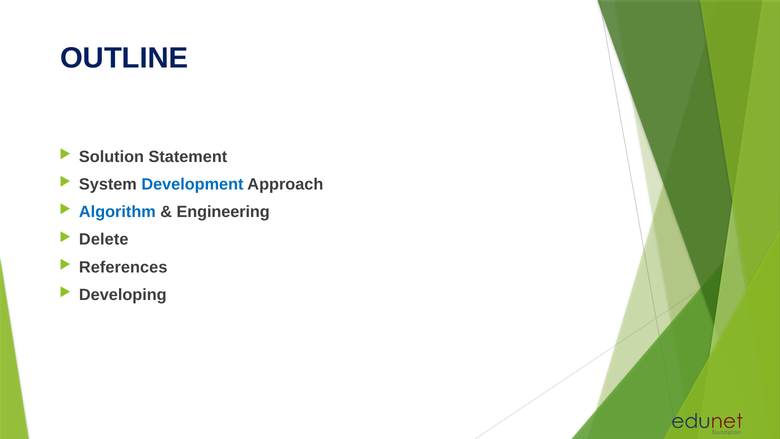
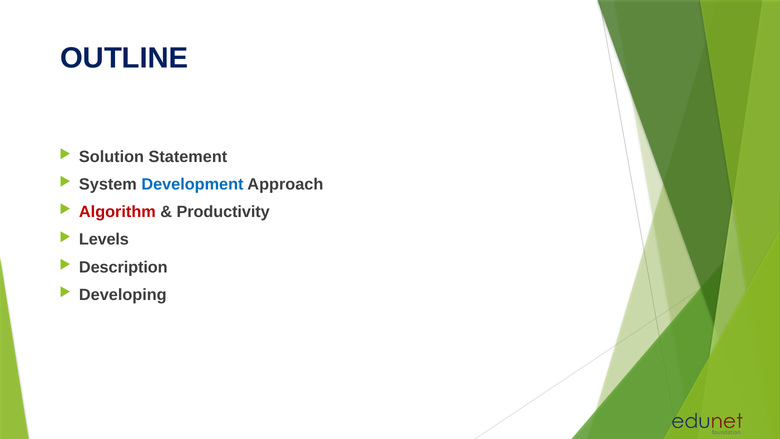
Algorithm colour: blue -> red
Engineering: Engineering -> Productivity
Delete: Delete -> Levels
References: References -> Description
